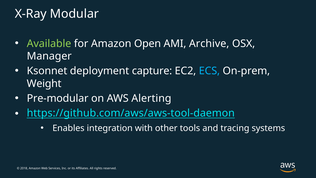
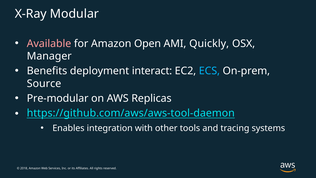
Available colour: light green -> pink
Archive: Archive -> Quickly
Ksonnet: Ksonnet -> Benefits
capture: capture -> interact
Weight: Weight -> Source
Alerting: Alerting -> Replicas
